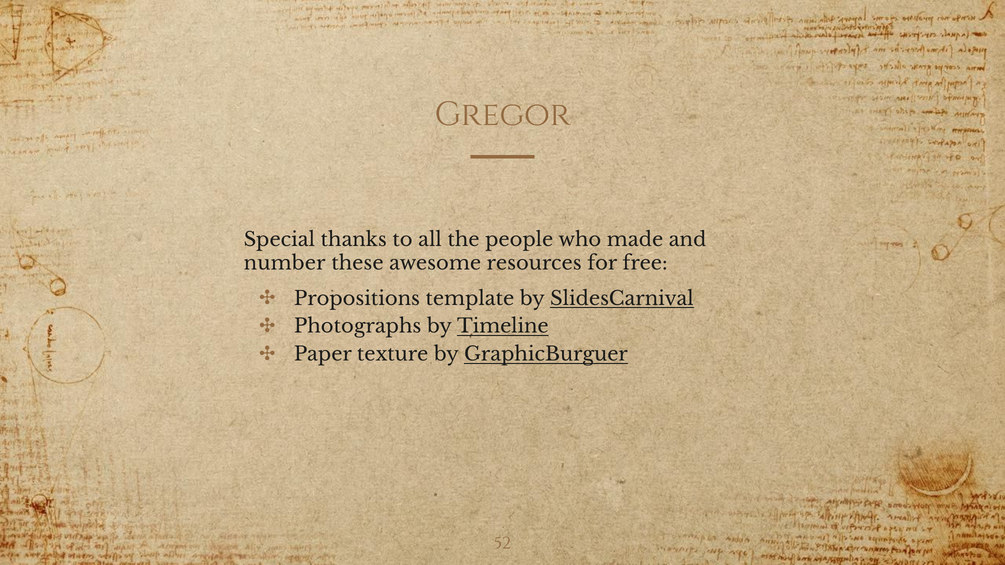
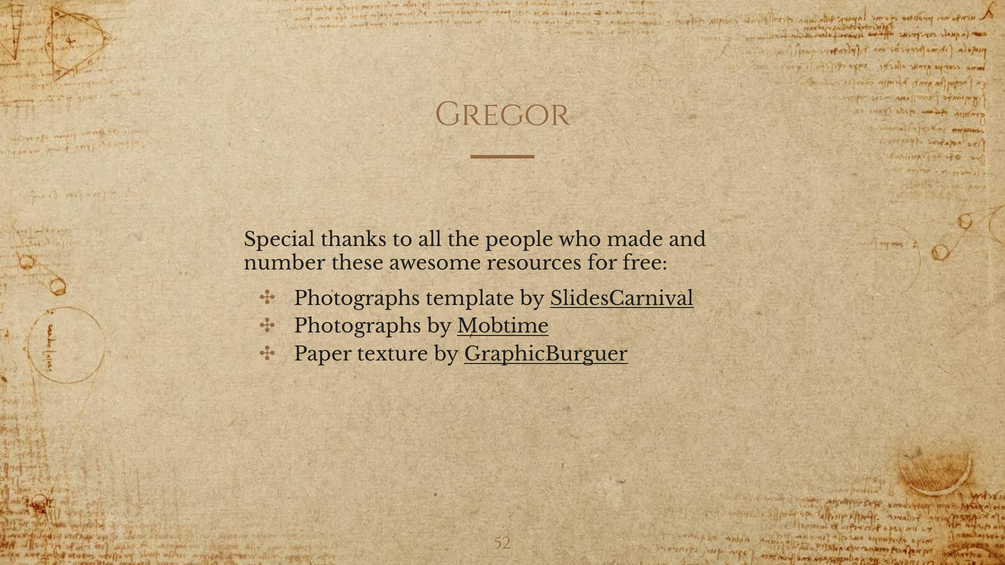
Propositions at (357, 299): Propositions -> Photographs
Timeline: Timeline -> Mobtime
